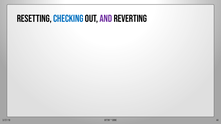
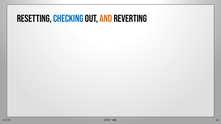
and colour: purple -> orange
